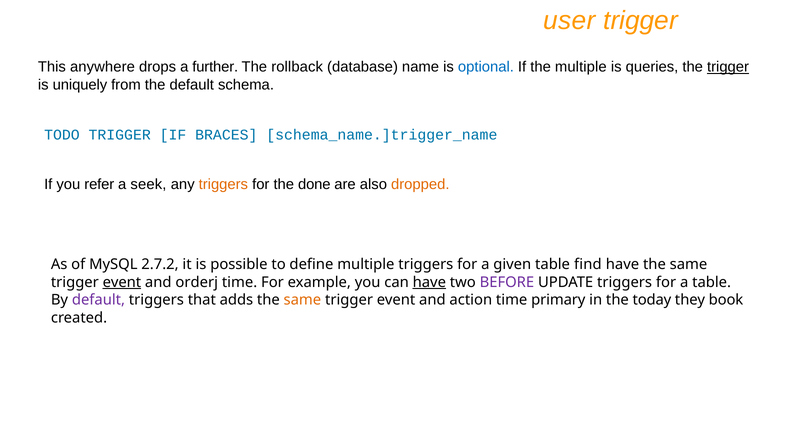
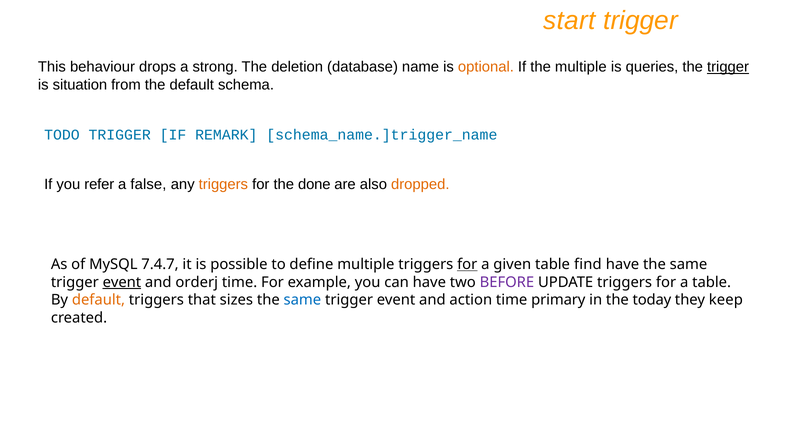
user: user -> start
anywhere: anywhere -> behaviour
further: further -> strong
rollback: rollback -> deletion
optional colour: blue -> orange
uniquely: uniquely -> situation
BRACES: BRACES -> REMARK
seek: seek -> false
2.7.2: 2.7.2 -> 7.4.7
for at (467, 265) underline: none -> present
have at (429, 282) underline: present -> none
default at (98, 300) colour: purple -> orange
adds: adds -> sizes
same at (302, 300) colour: orange -> blue
book: book -> keep
